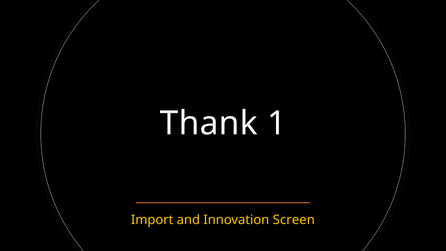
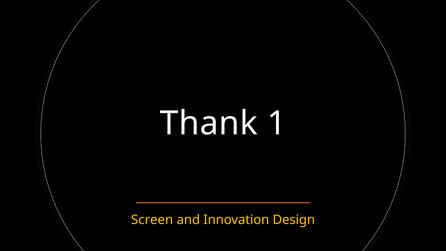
Import: Import -> Screen
Screen: Screen -> Design
